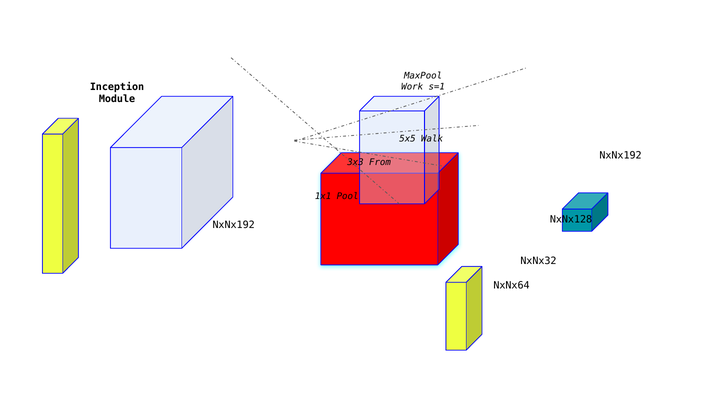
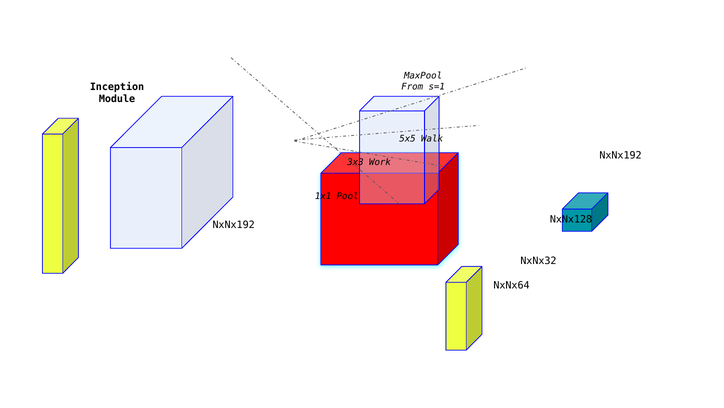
Work: Work -> From
From: From -> Work
